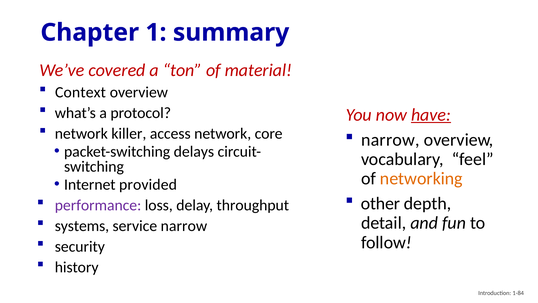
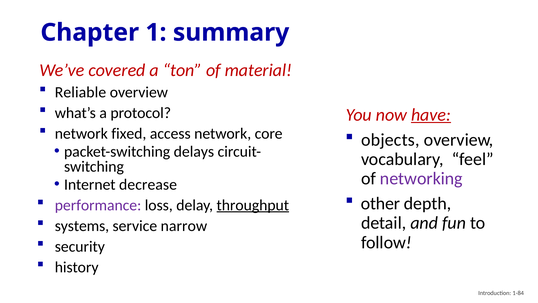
Context: Context -> Reliable
killer: killer -> fixed
narrow at (390, 140): narrow -> objects
networking colour: orange -> purple
provided: provided -> decrease
throughput underline: none -> present
